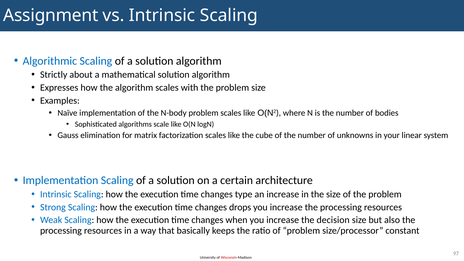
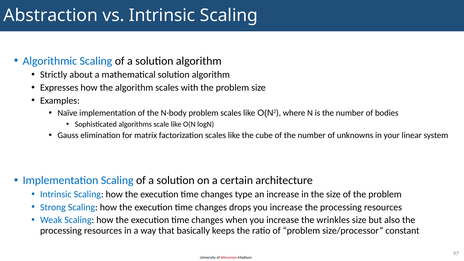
Assignment: Assignment -> Abstraction
decision: decision -> wrinkles
